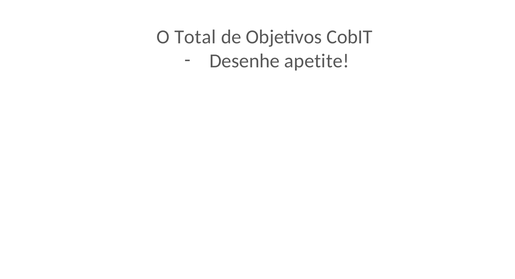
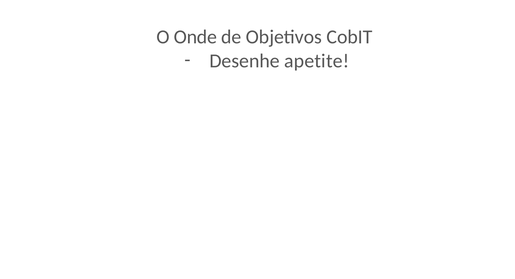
Total: Total -> Onde
